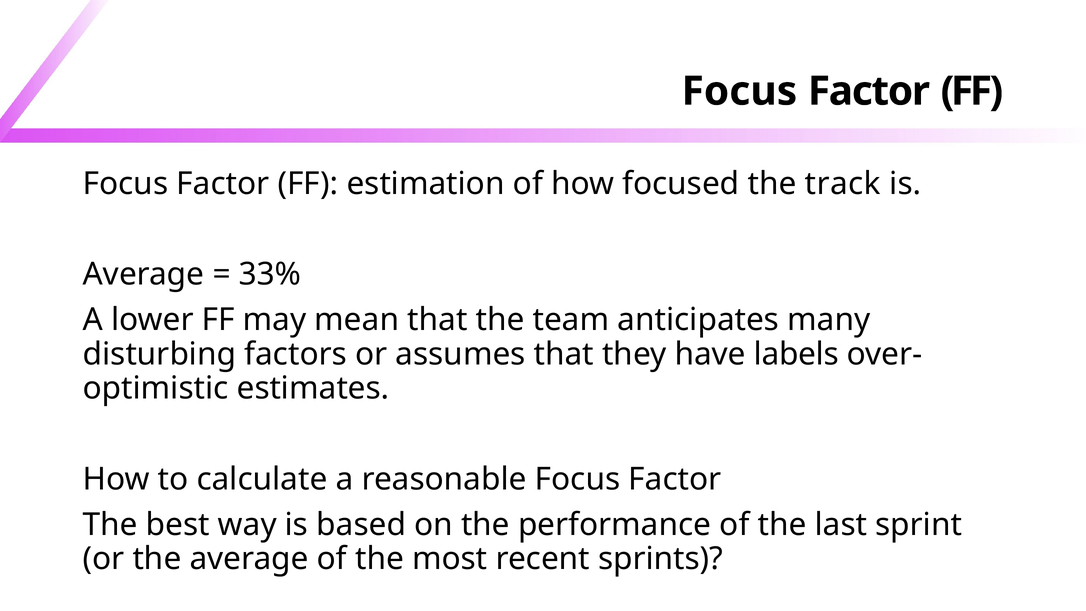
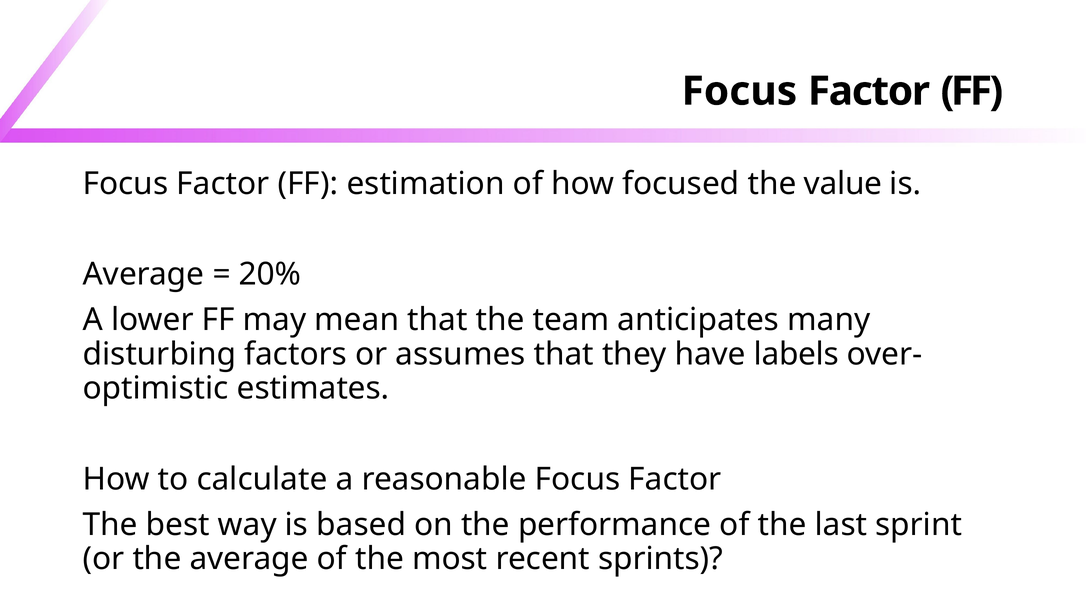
track: track -> value
33%: 33% -> 20%
